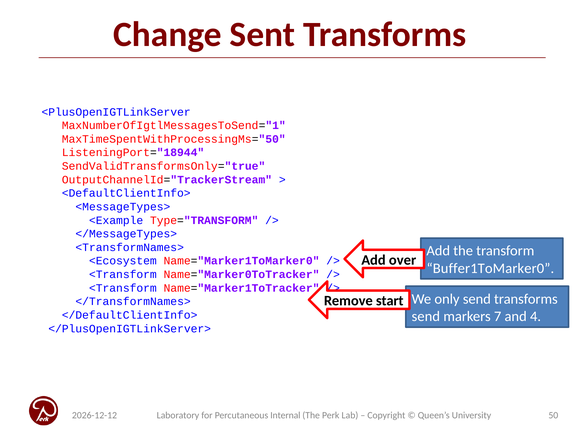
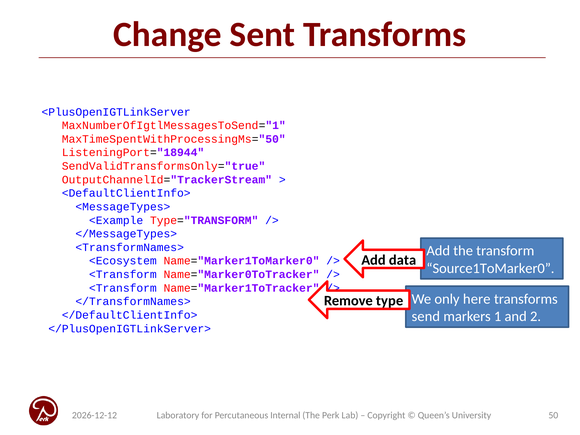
over: over -> data
Buffer1ToMarker0: Buffer1ToMarker0 -> Source1ToMarker0
only send: send -> here
start: start -> type
7: 7 -> 1
4: 4 -> 2
